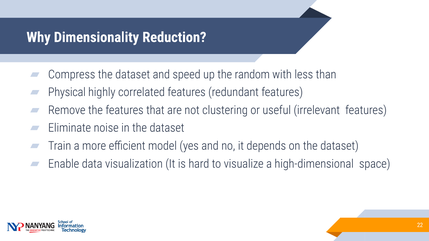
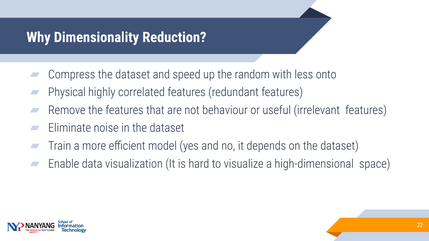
than: than -> onto
clustering: clustering -> behaviour
